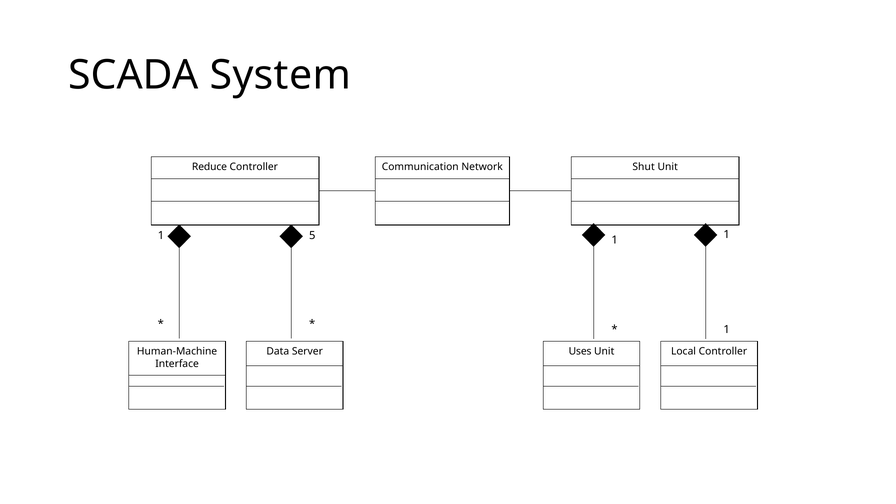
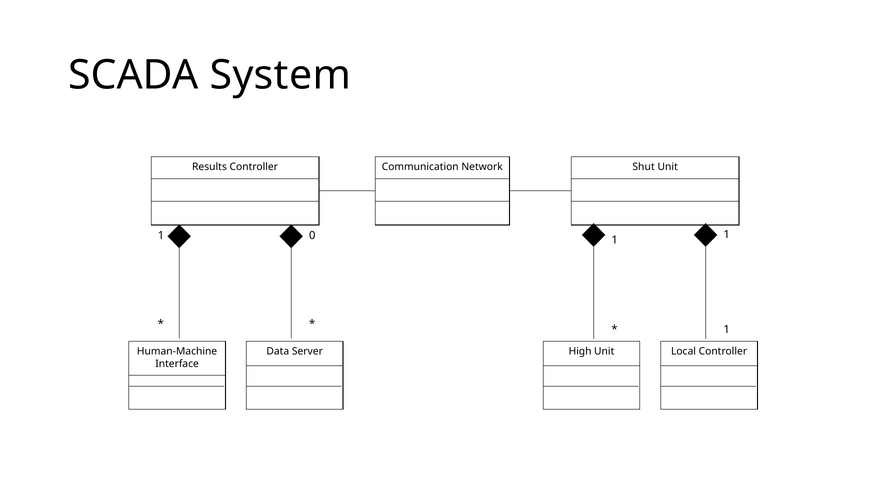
Reduce: Reduce -> Results
5: 5 -> 0
Uses: Uses -> High
